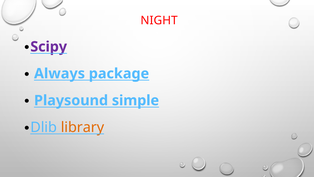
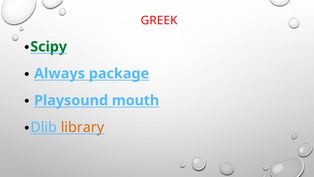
NIGHT: NIGHT -> GREEK
Scipy colour: purple -> green
simple: simple -> mouth
